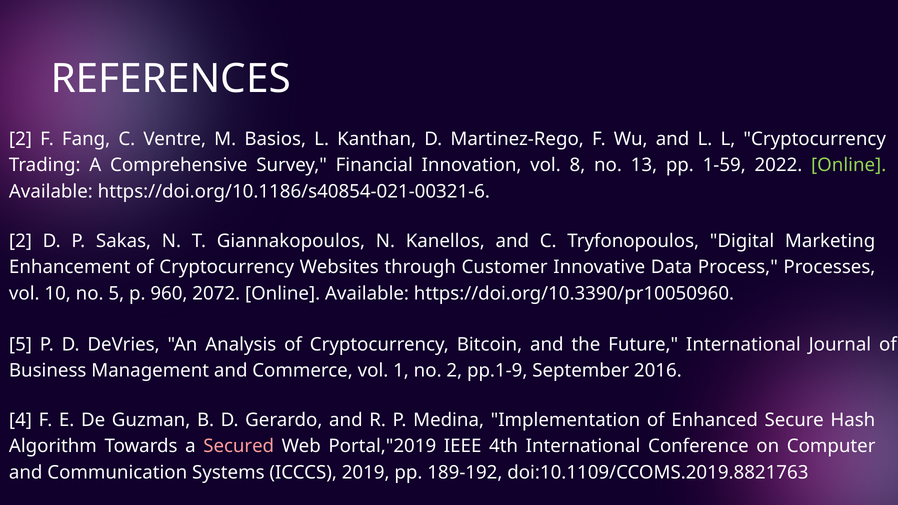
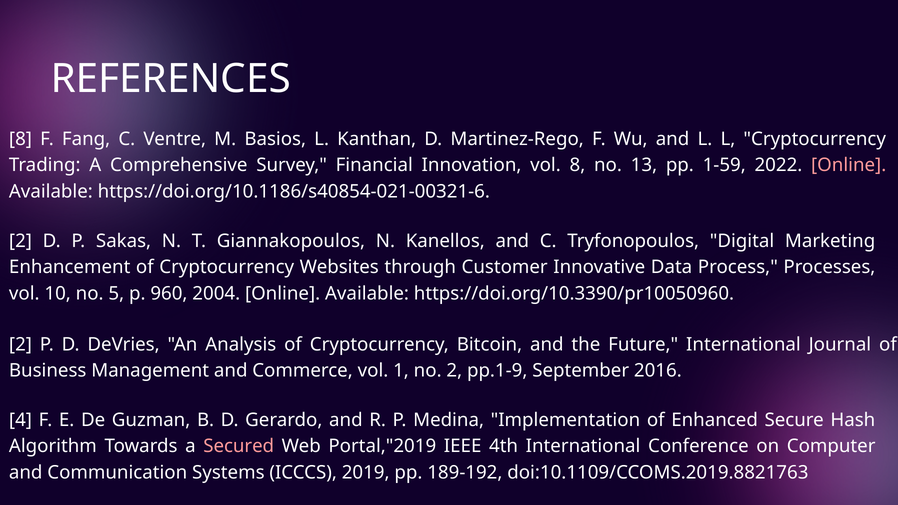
2 at (20, 139): 2 -> 8
Online at (849, 165) colour: light green -> pink
2072: 2072 -> 2004
5 at (20, 344): 5 -> 2
